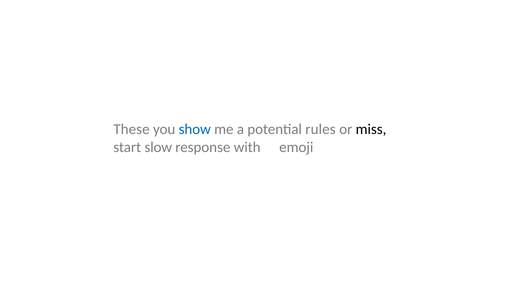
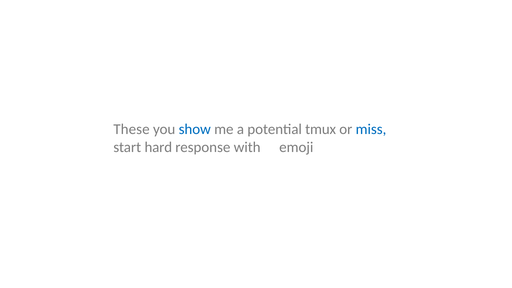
rules: rules -> tmux
miss colour: black -> blue
slow: slow -> hard
